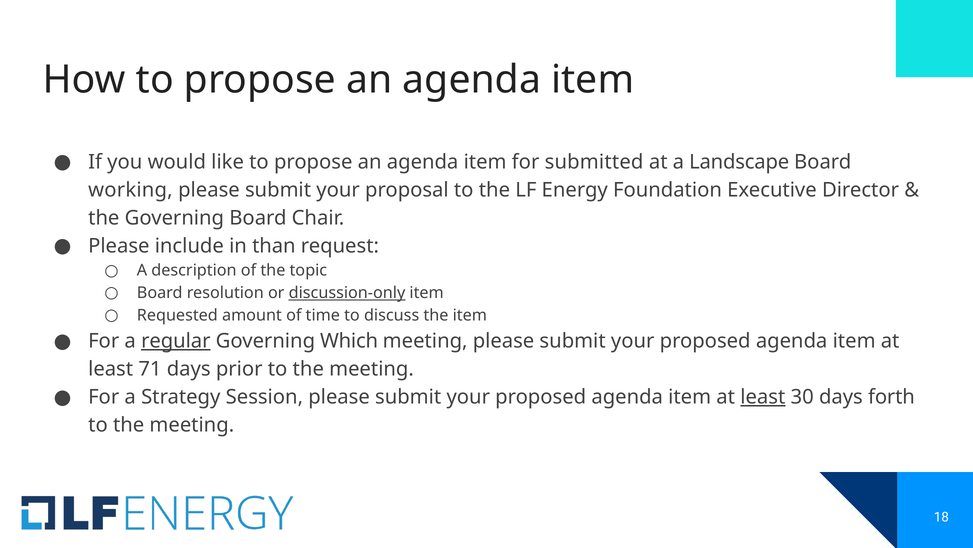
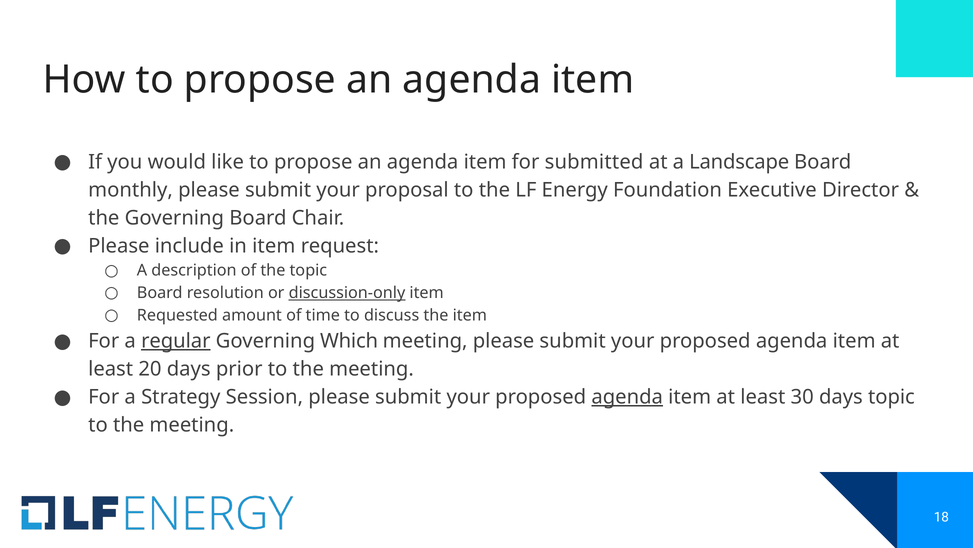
working: working -> monthly
in than: than -> item
71: 71 -> 20
agenda at (627, 397) underline: none -> present
least at (763, 397) underline: present -> none
days forth: forth -> topic
